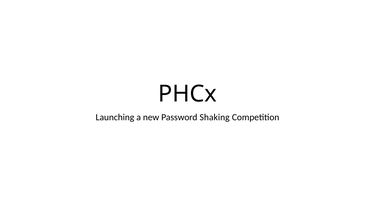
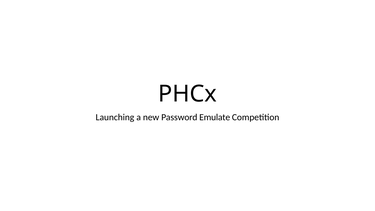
Shaking: Shaking -> Emulate
